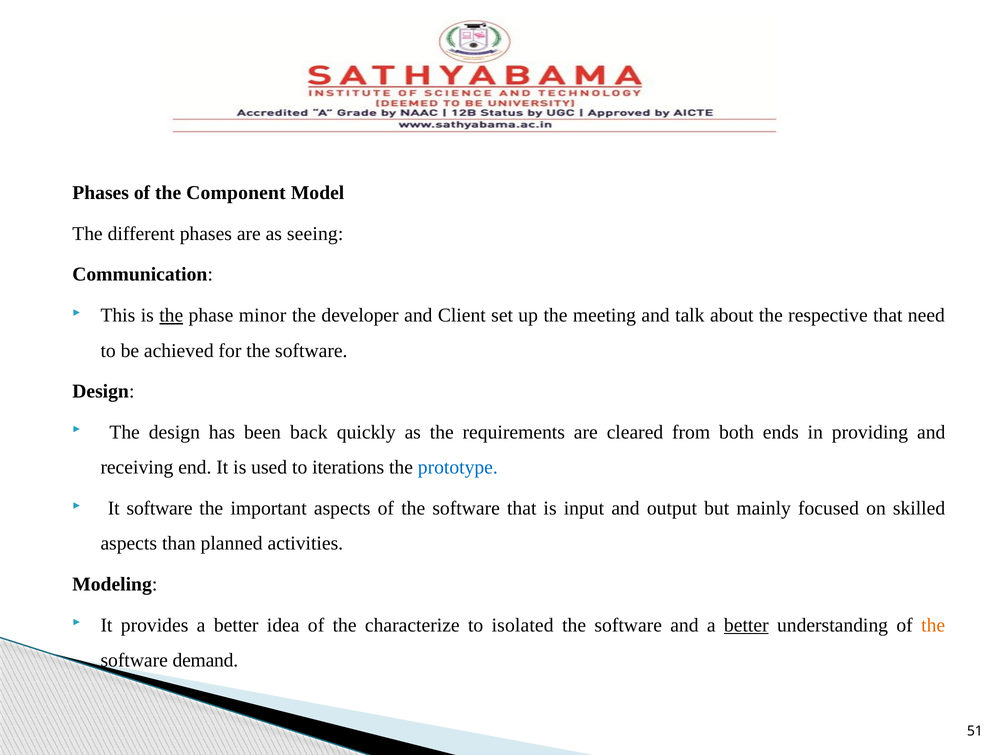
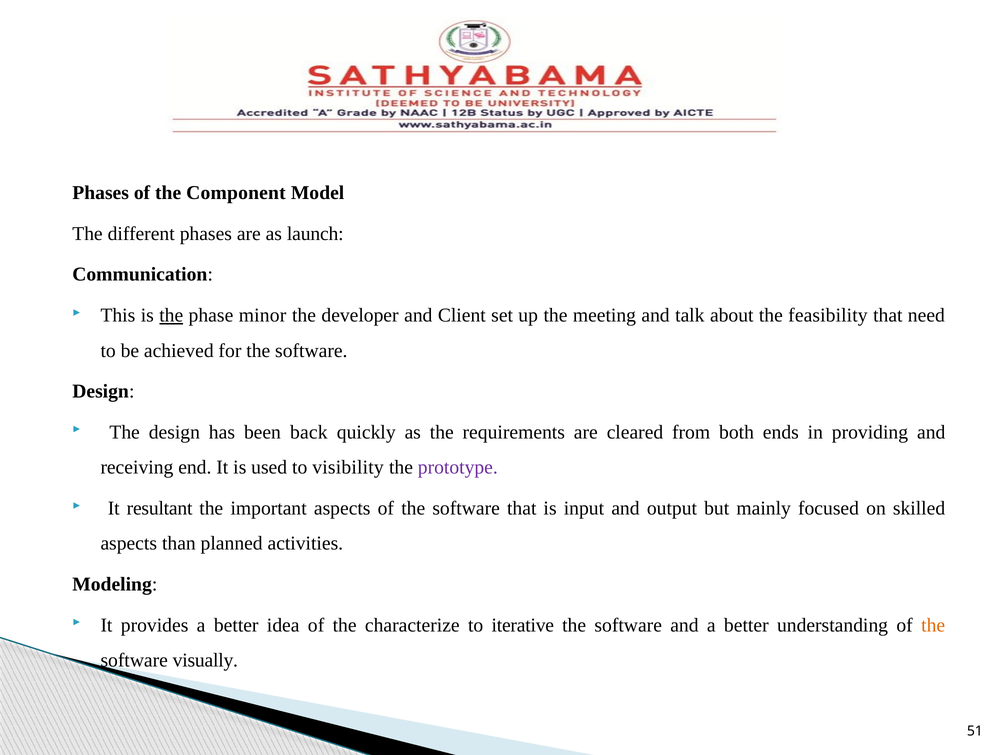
seeing: seeing -> launch
respective: respective -> feasibility
iterations: iterations -> visibility
prototype colour: blue -> purple
It software: software -> resultant
isolated: isolated -> iterative
better at (746, 625) underline: present -> none
demand: demand -> visually
